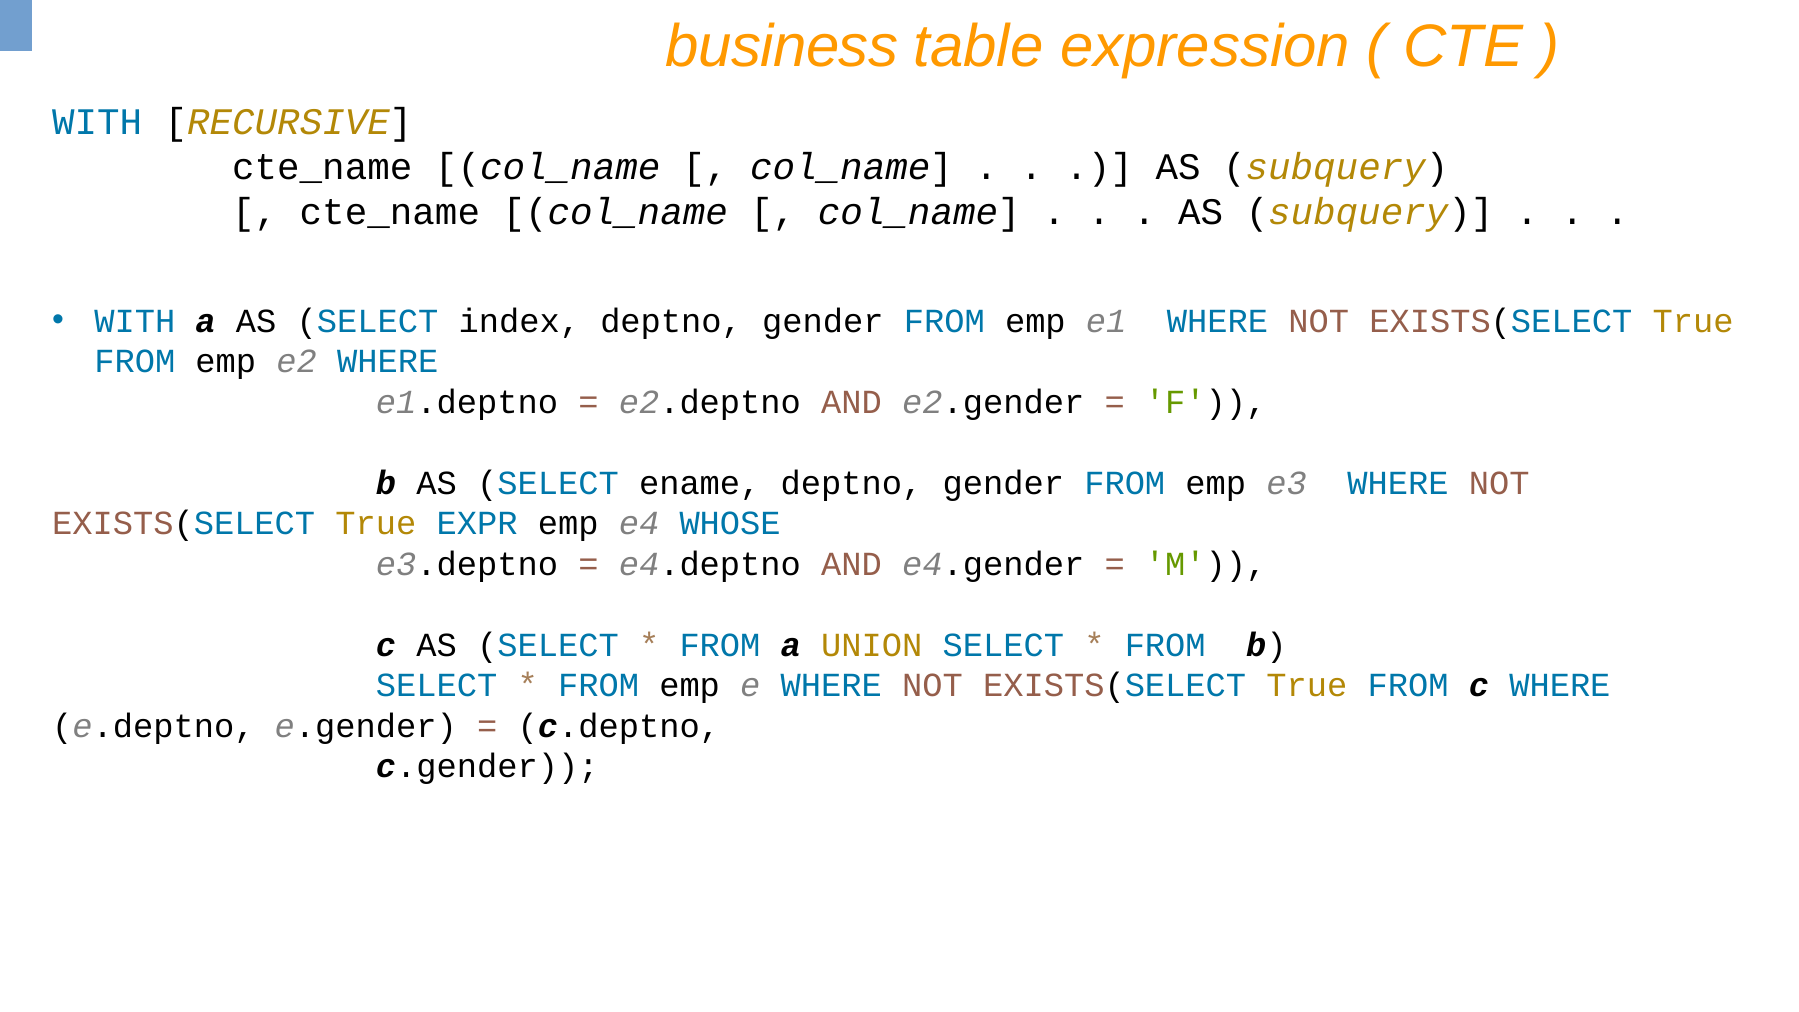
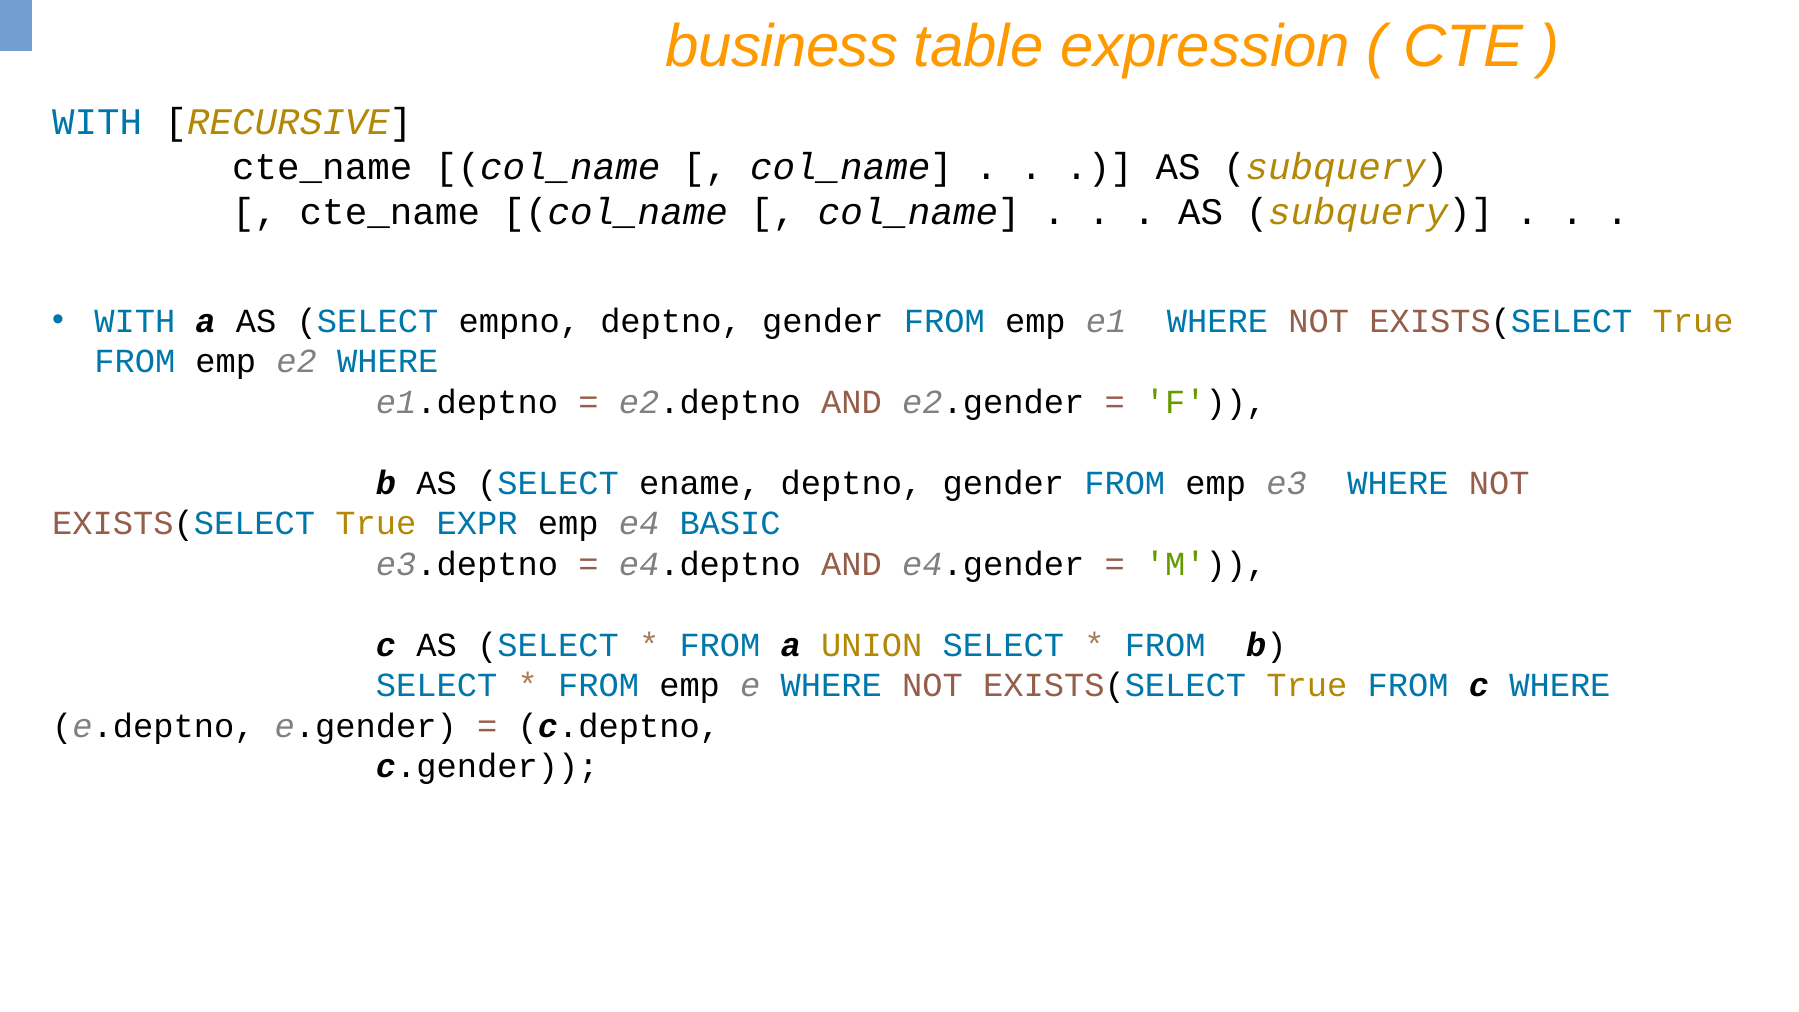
index: index -> empno
WHOSE: WHOSE -> BASIC
